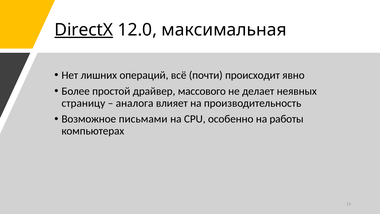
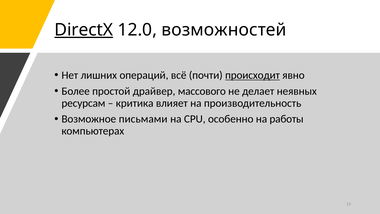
максимальная: максимальная -> возможностей
происходит underline: none -> present
страницу: страницу -> ресурсам
аналога: аналога -> критика
